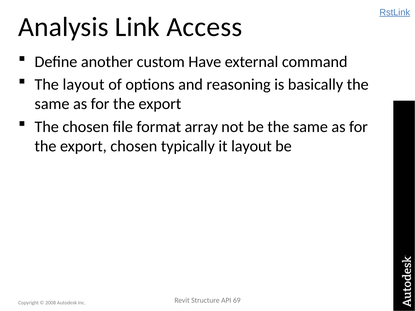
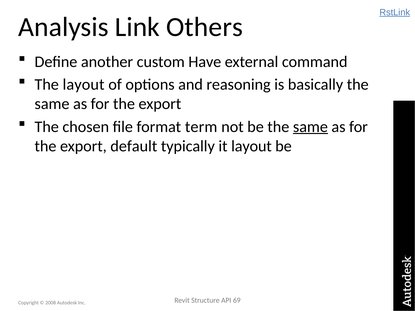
Access: Access -> Others
array: array -> term
same at (310, 127) underline: none -> present
export chosen: chosen -> default
